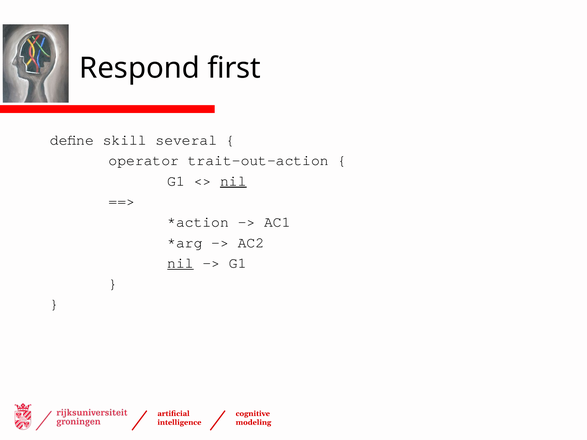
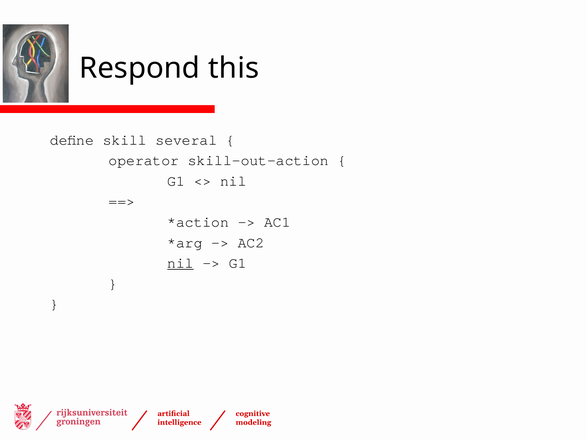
first: first -> this
trait-out-action: trait-out-action -> skill-out-action
nil at (233, 181) underline: present -> none
